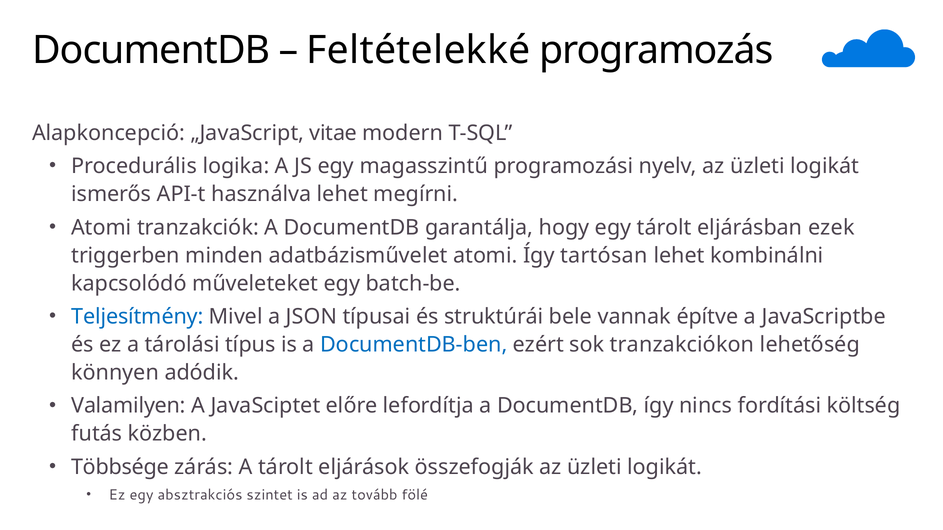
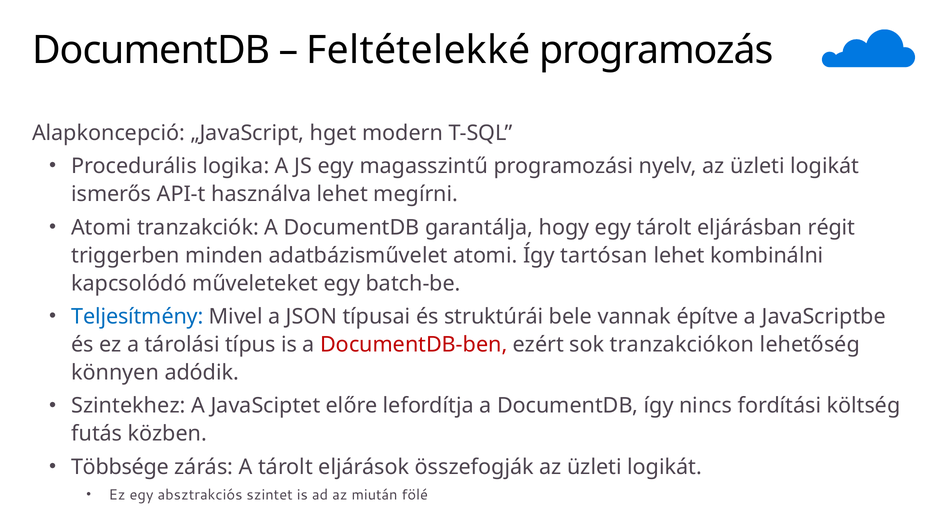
vitae: vitae -> hget
ezek: ezek -> régit
DocumentDB-ben colour: blue -> red
Valamilyen: Valamilyen -> Szintekhez
tovább: tovább -> miután
